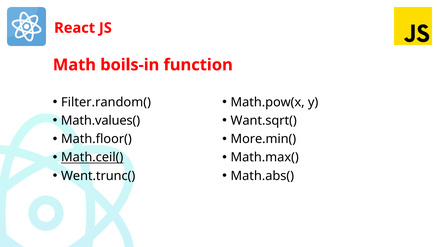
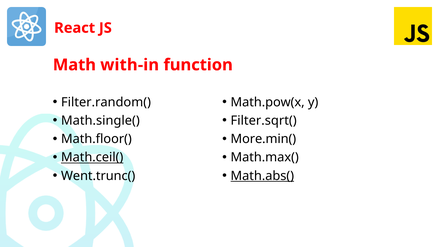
boils-in: boils-in -> with-in
Math.values(: Math.values( -> Math.single(
Want.sqrt(: Want.sqrt( -> Filter.sqrt(
Math.abs( underline: none -> present
